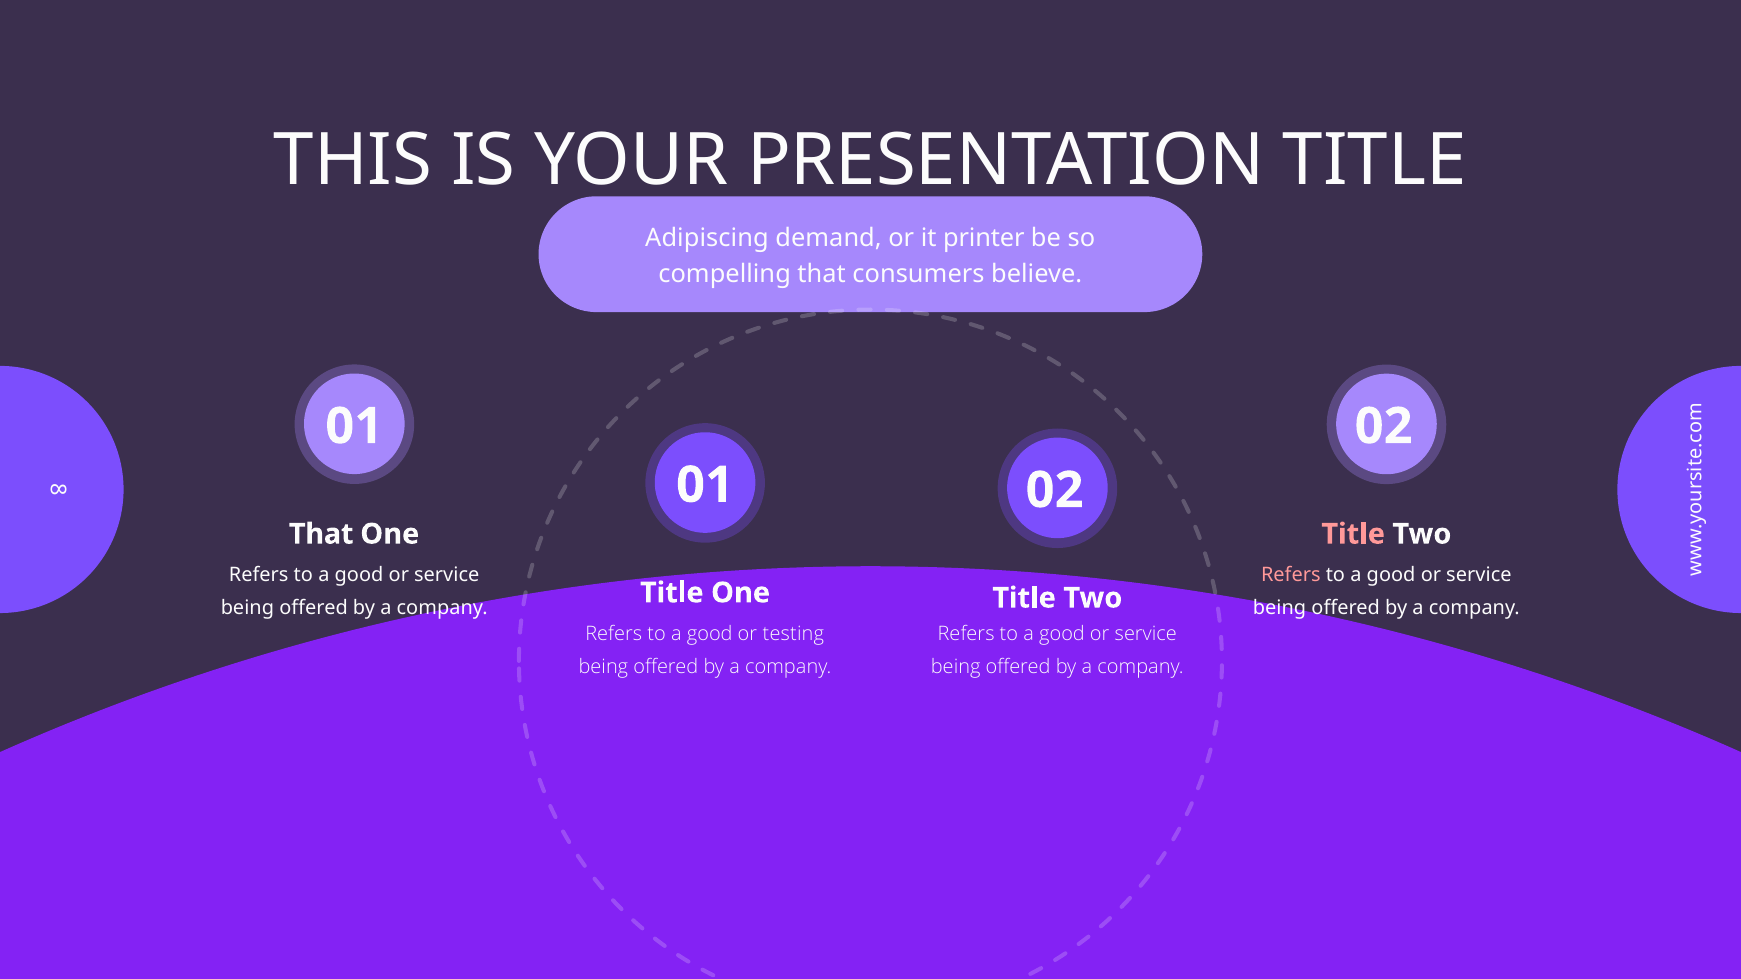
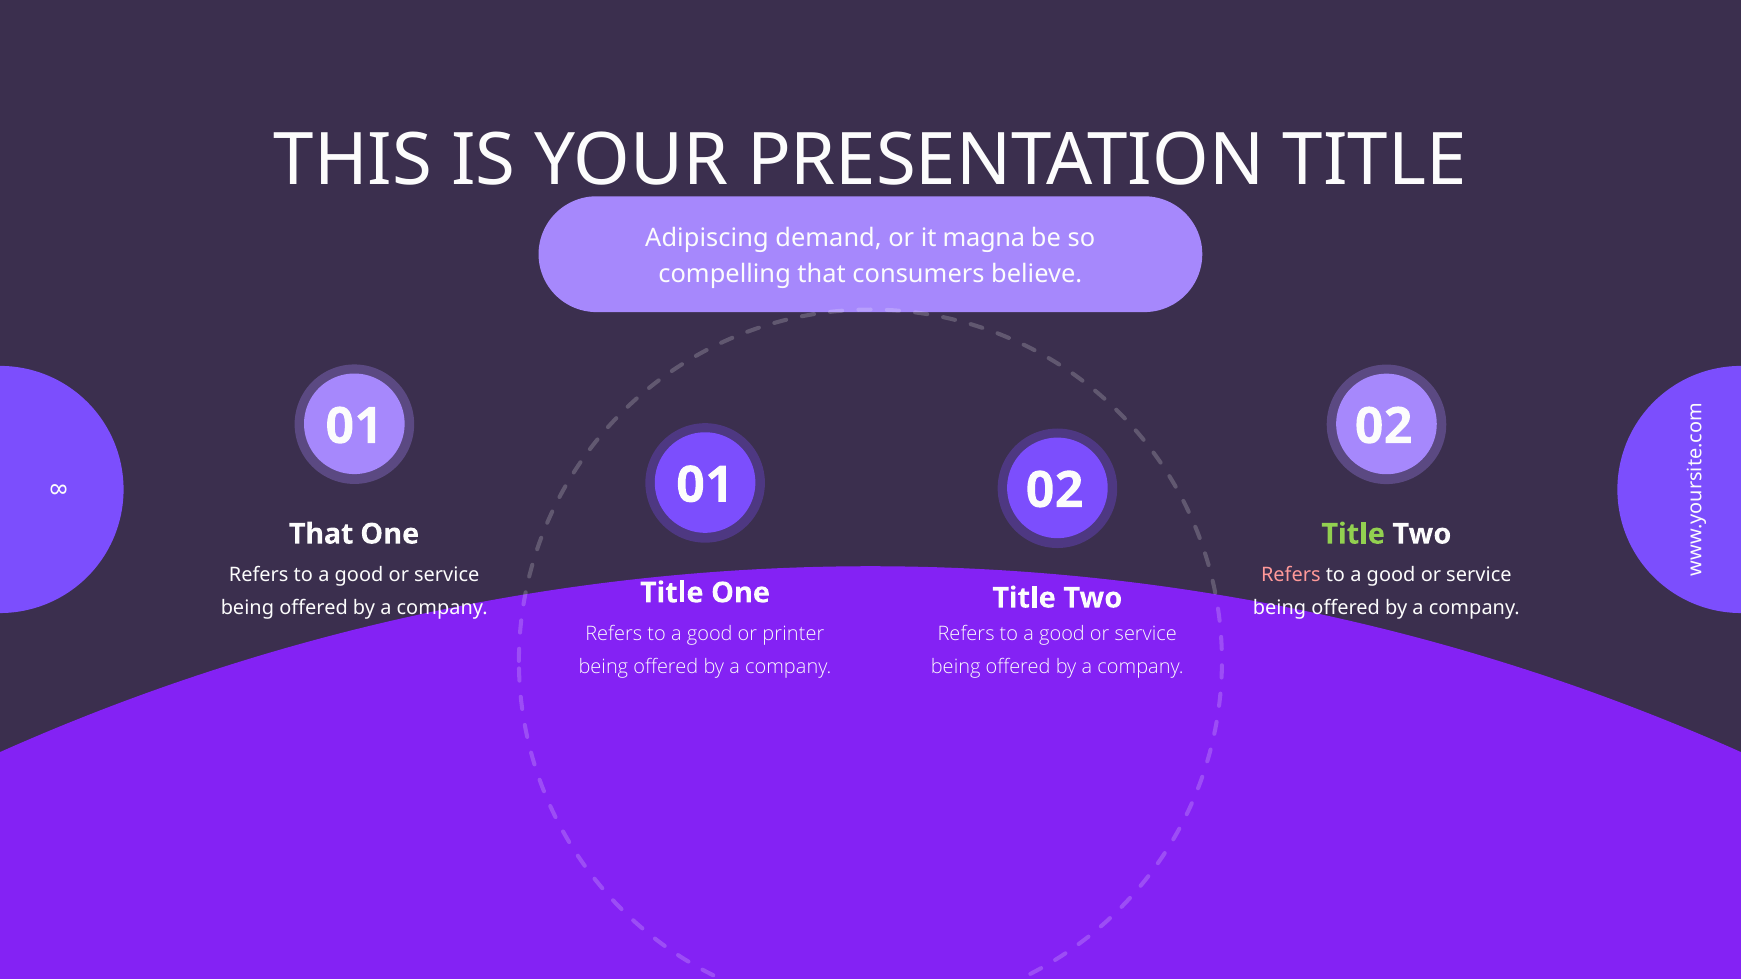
printer: printer -> magna
Title at (1353, 534) colour: pink -> light green
testing: testing -> printer
